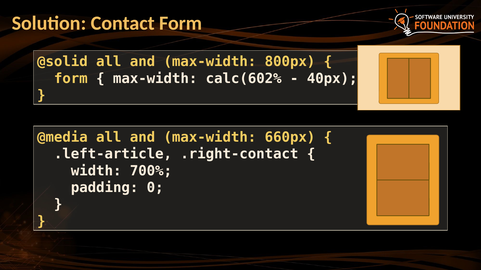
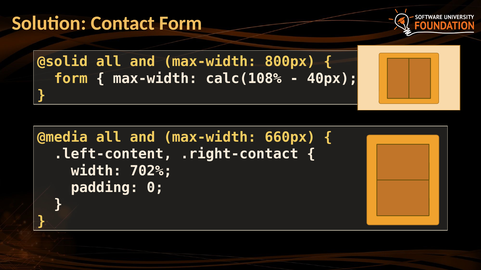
calc(602%: calc(602% -> calc(108%
.left-article: .left-article -> .left-content
700%: 700% -> 702%
